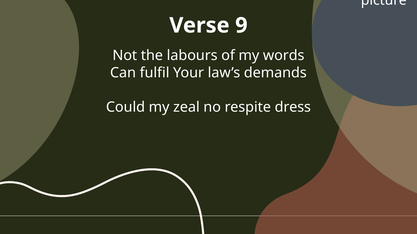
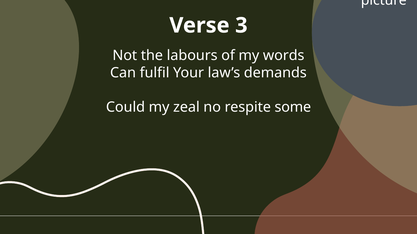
9: 9 -> 3
dress: dress -> some
